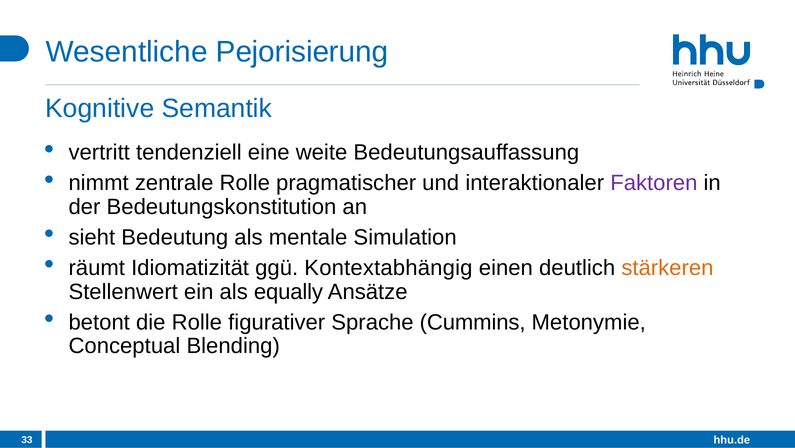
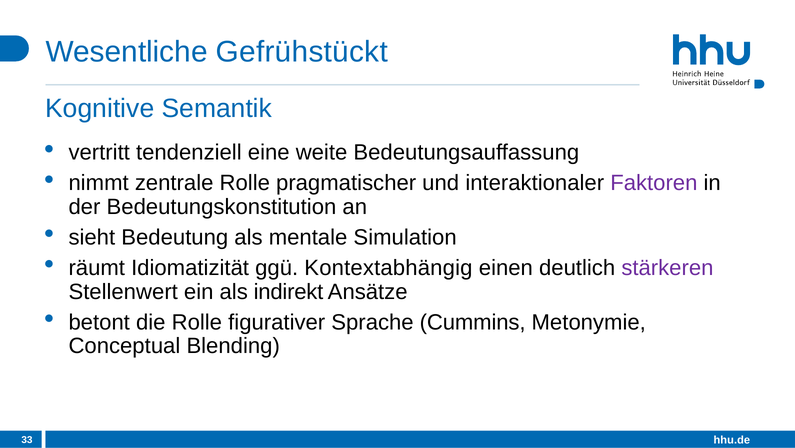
Pejorisierung: Pejorisierung -> Gefrühstückt
stärkeren colour: orange -> purple
equally: equally -> indirekt
